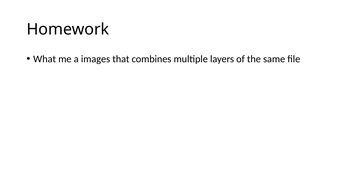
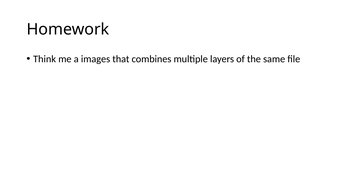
What: What -> Think
